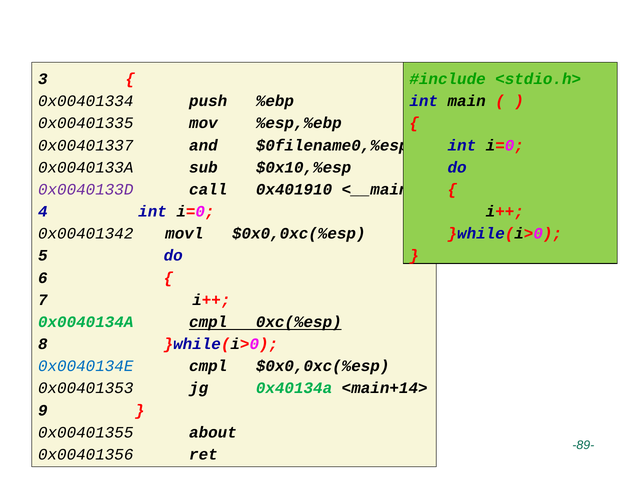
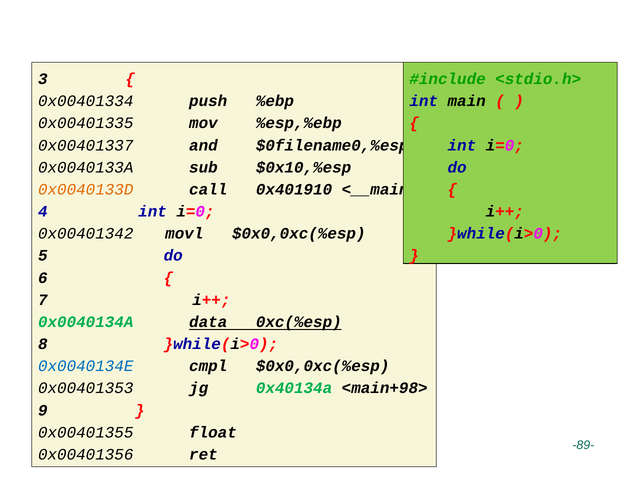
0x0040133D colour: purple -> orange
0x0040134A cmpl: cmpl -> data
<main+14>: <main+14> -> <main+98>
about: about -> float
